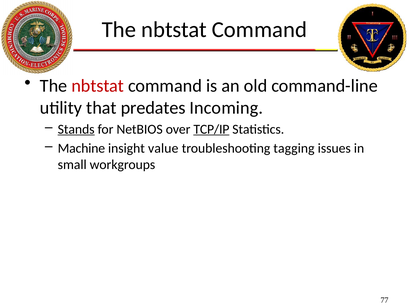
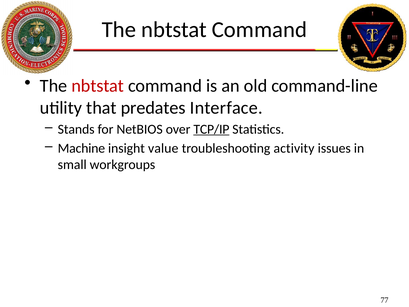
Incoming: Incoming -> Interface
Stands underline: present -> none
tagging: tagging -> activity
